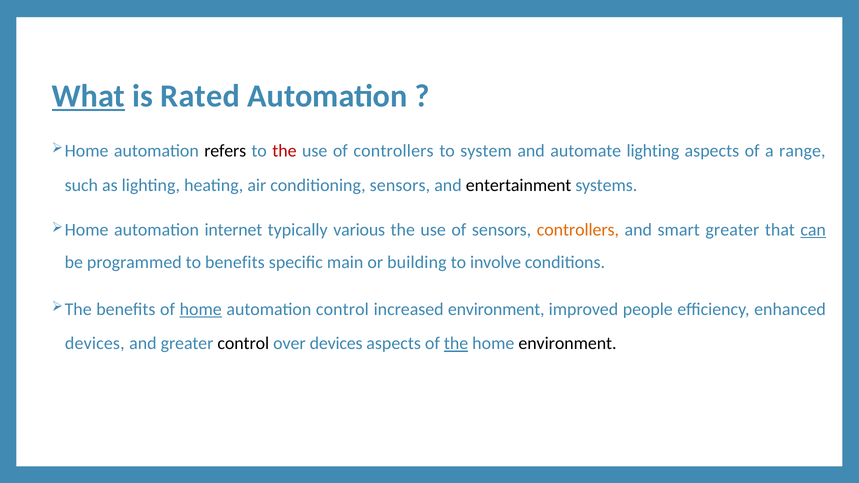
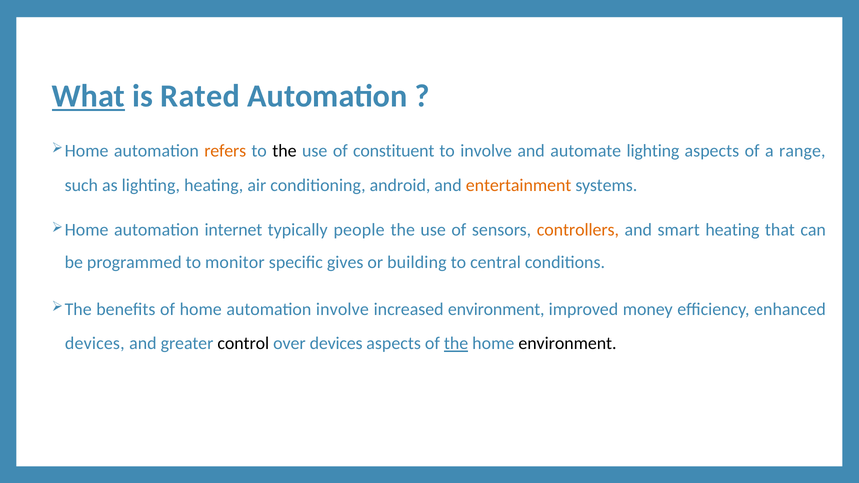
refers colour: black -> orange
the at (284, 151) colour: red -> black
of controllers: controllers -> constituent
to system: system -> involve
conditioning sensors: sensors -> android
entertainment colour: black -> orange
various: various -> people
smart greater: greater -> heating
can underline: present -> none
to benefits: benefits -> monitor
main: main -> gives
involve: involve -> central
home at (201, 309) underline: present -> none
automation control: control -> involve
people: people -> money
